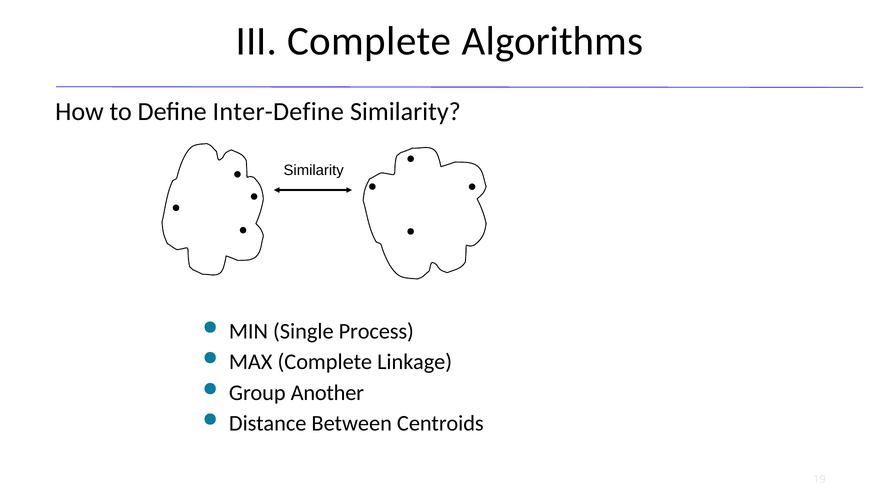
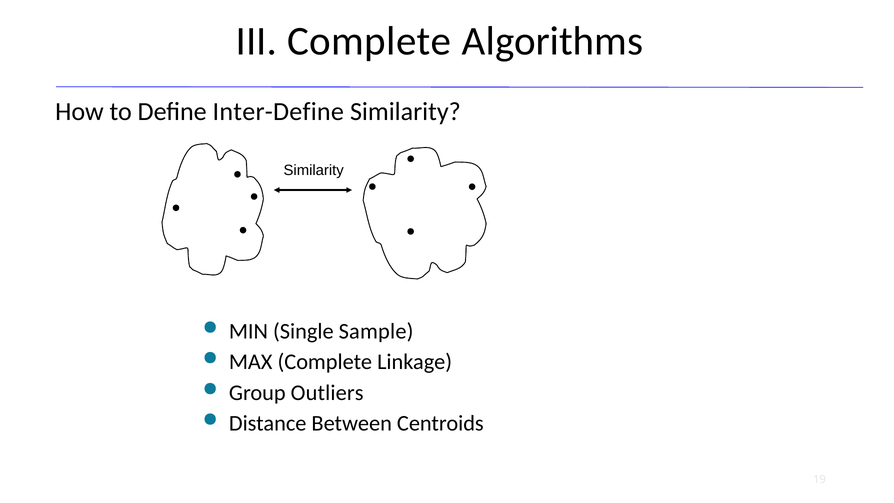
Process: Process -> Sample
Another: Another -> Outliers
